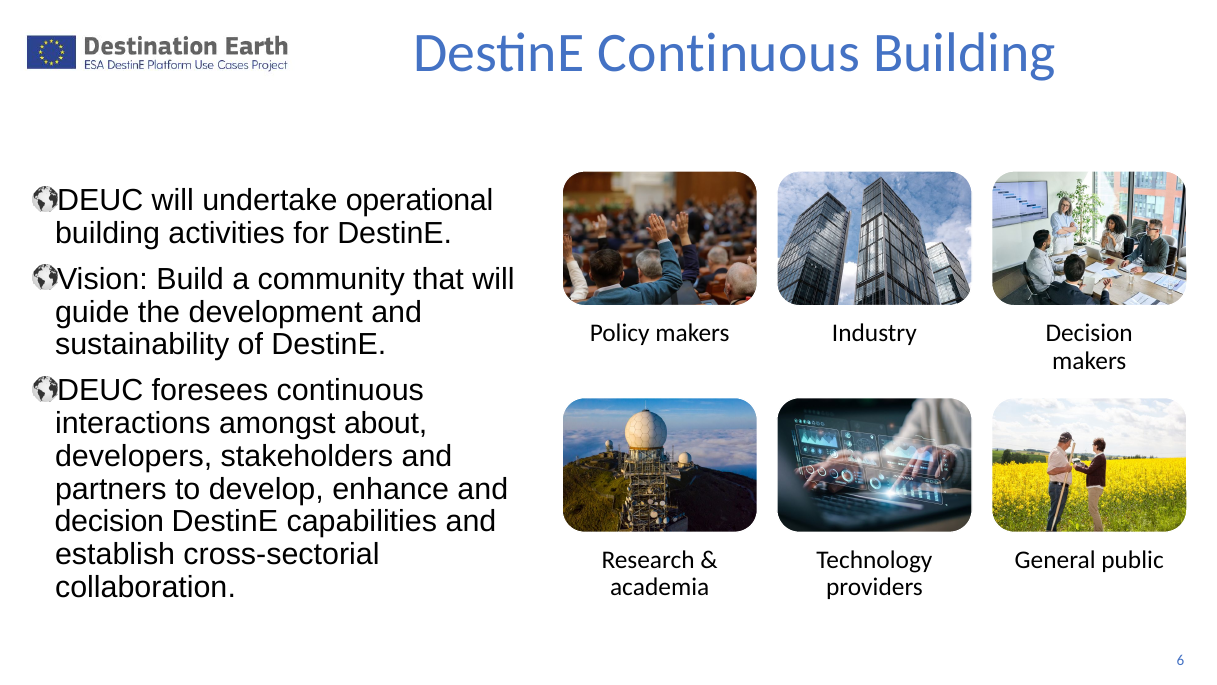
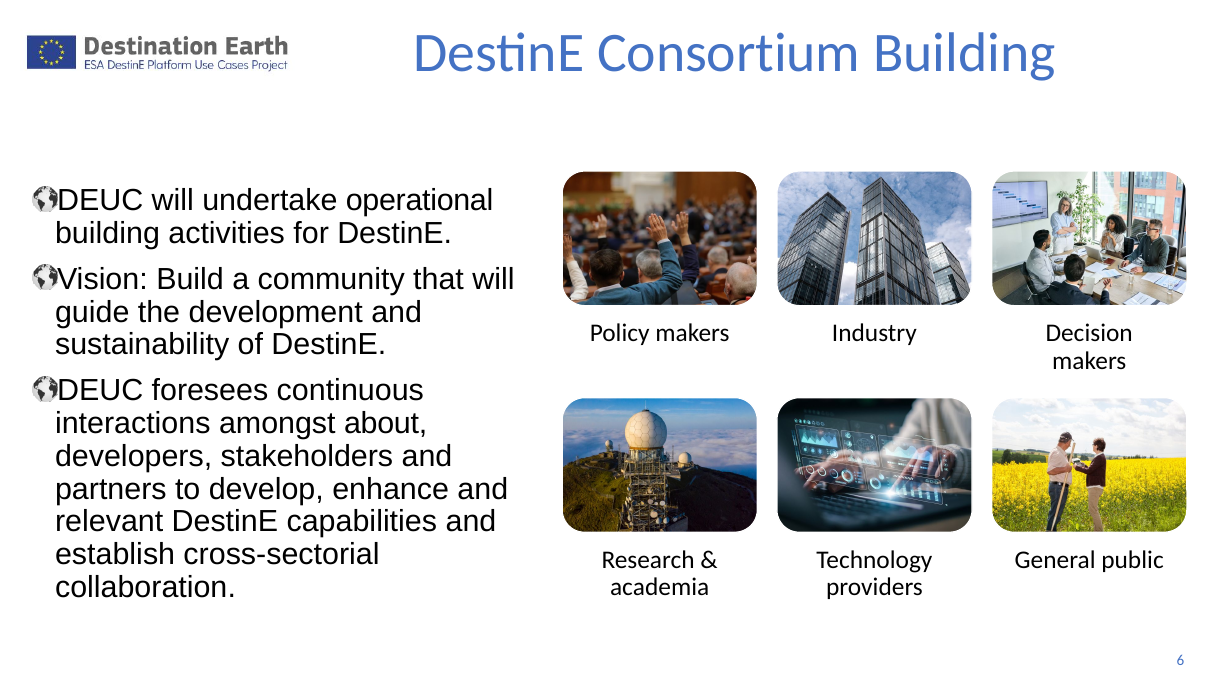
DestinE Continuous: Continuous -> Consortium
decision at (109, 522): decision -> relevant
